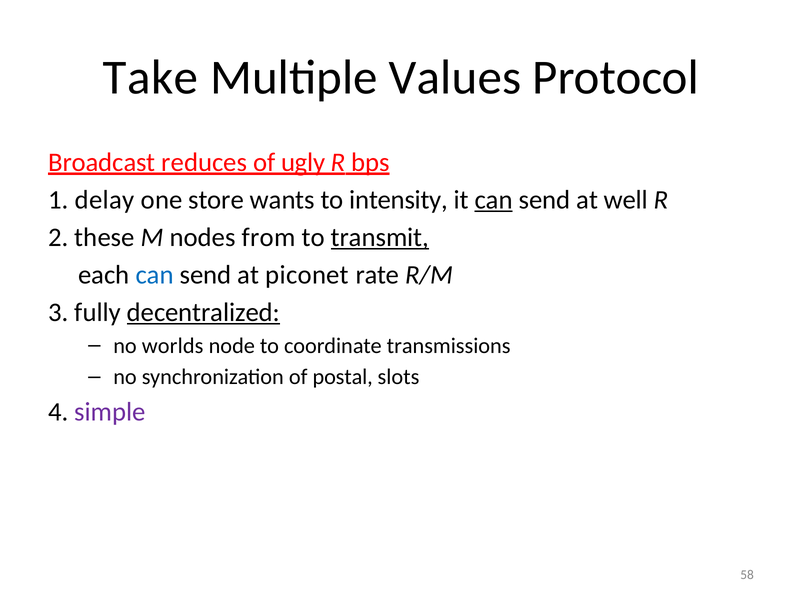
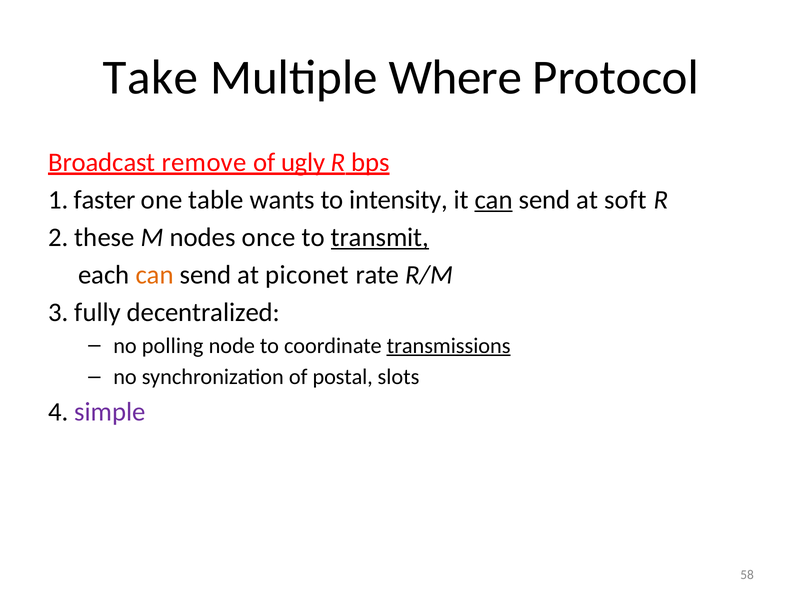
Values: Values -> Where
reduces: reduces -> remove
delay: delay -> faster
store: store -> table
well: well -> soft
from: from -> once
can at (155, 275) colour: blue -> orange
decentralized underline: present -> none
worlds: worlds -> polling
transmissions underline: none -> present
